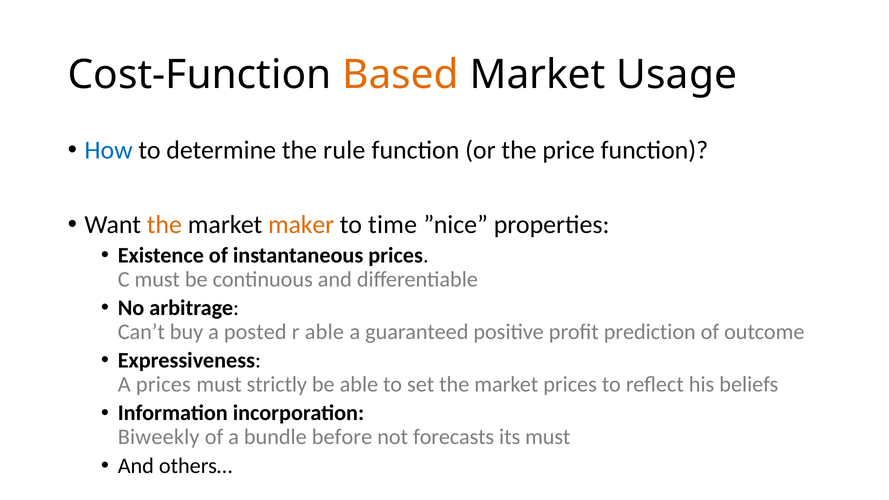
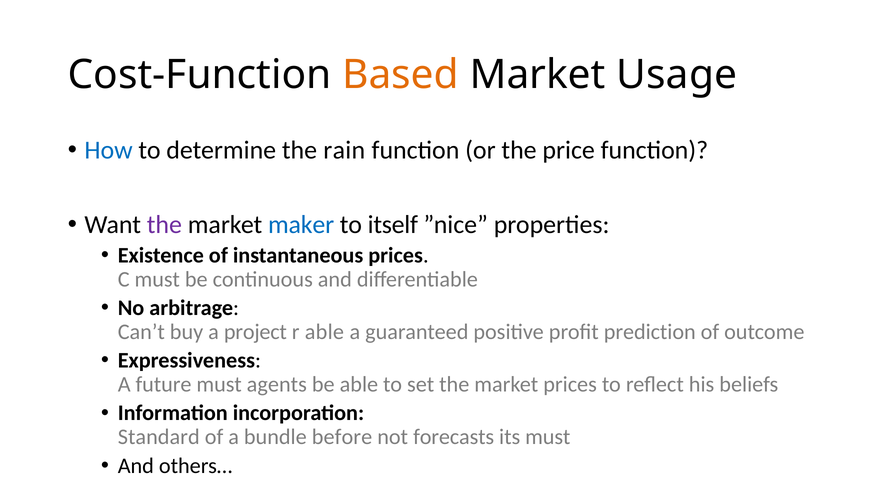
rule: rule -> rain
the at (164, 225) colour: orange -> purple
maker colour: orange -> blue
time: time -> itself
posted: posted -> project
A prices: prices -> future
strictly: strictly -> agents
Biweekly: Biweekly -> Standard
